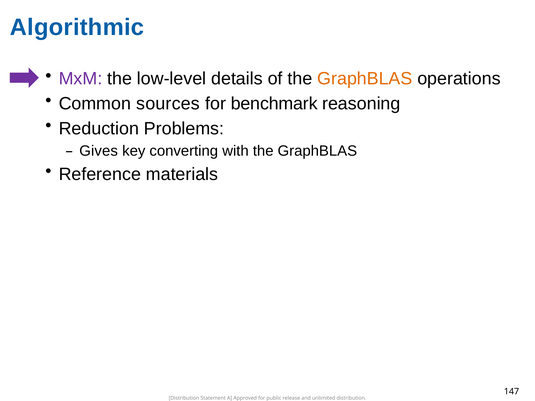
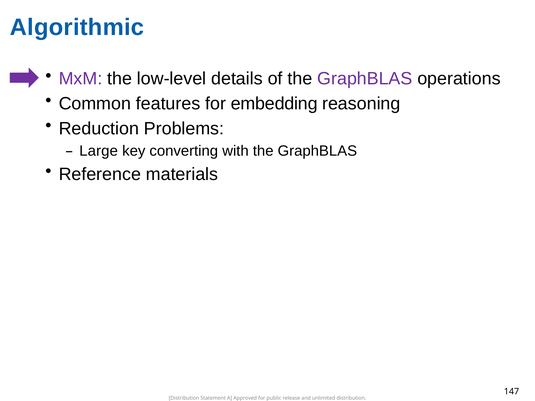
GraphBLAS at (365, 79) colour: orange -> purple
sources: sources -> features
benchmark: benchmark -> embedding
Gives: Gives -> Large
